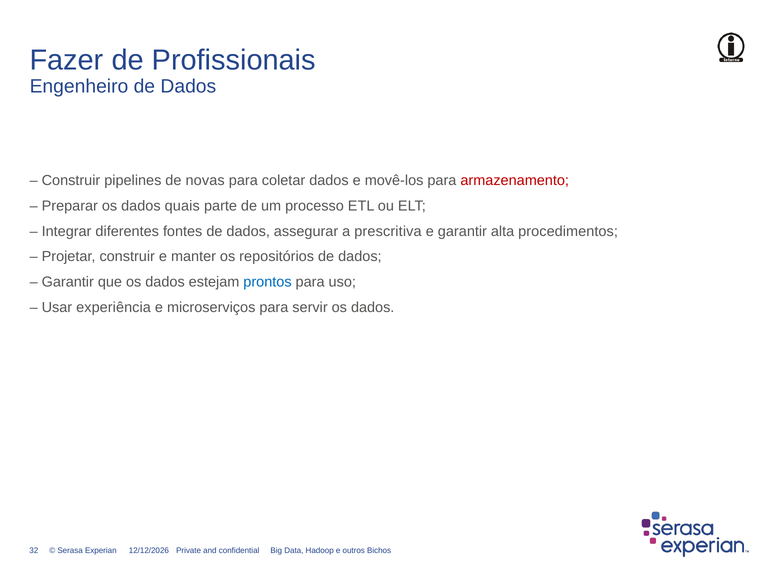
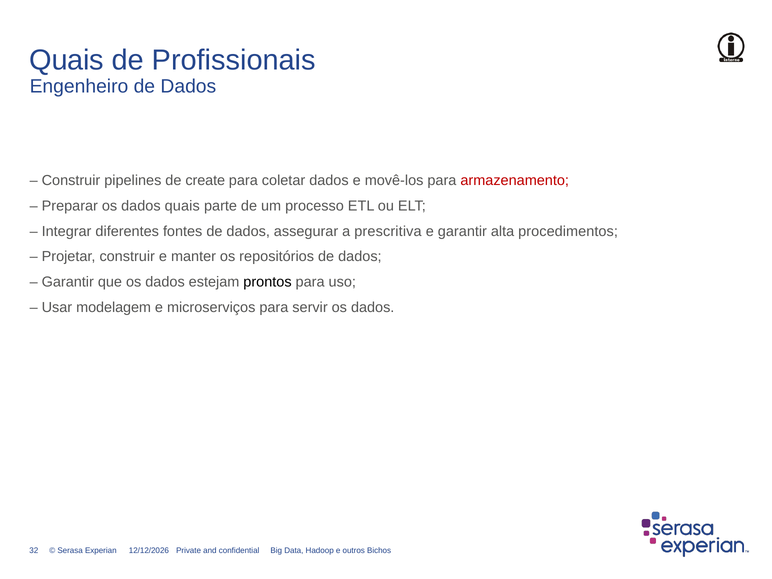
Fazer at (67, 60): Fazer -> Quais
novas: novas -> create
prontos colour: blue -> black
experiência: experiência -> modelagem
